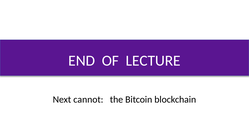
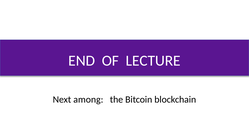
cannot: cannot -> among
